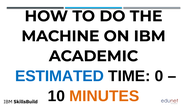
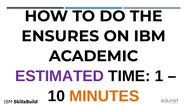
MACHINE: MACHINE -> ENSURES
ESTIMATED colour: blue -> purple
0: 0 -> 1
